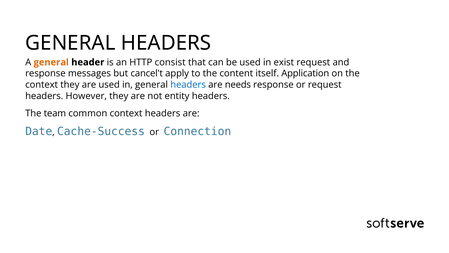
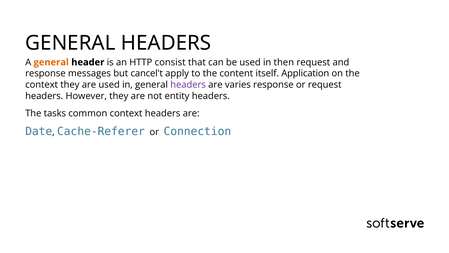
exist: exist -> then
headers at (188, 85) colour: blue -> purple
needs: needs -> varies
team: team -> tasks
Cache-Success: Cache-Success -> Cache-Referer
